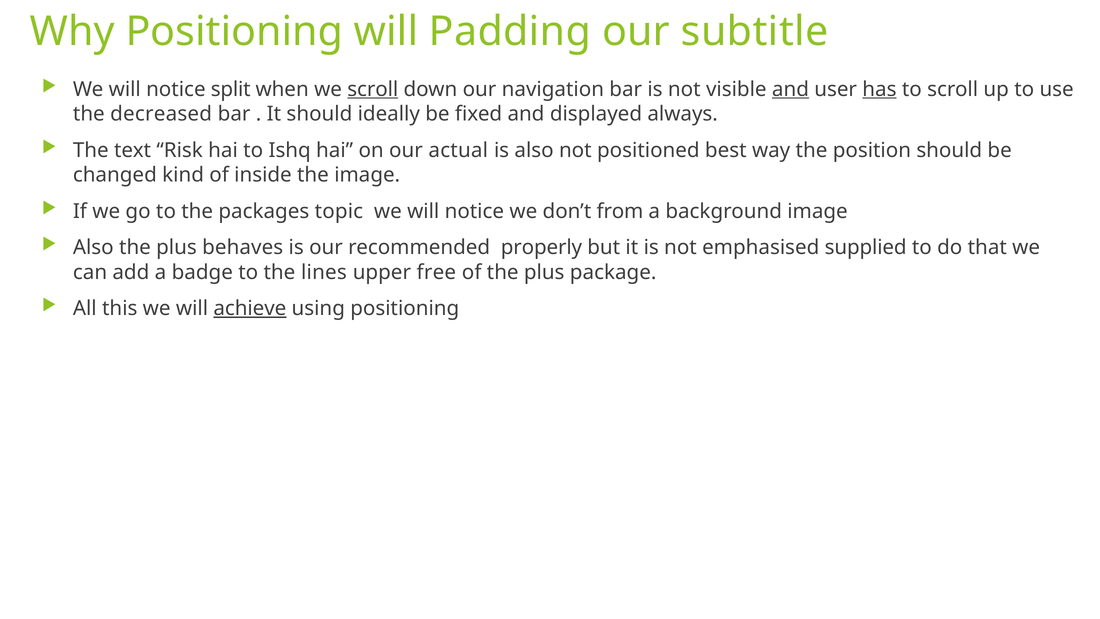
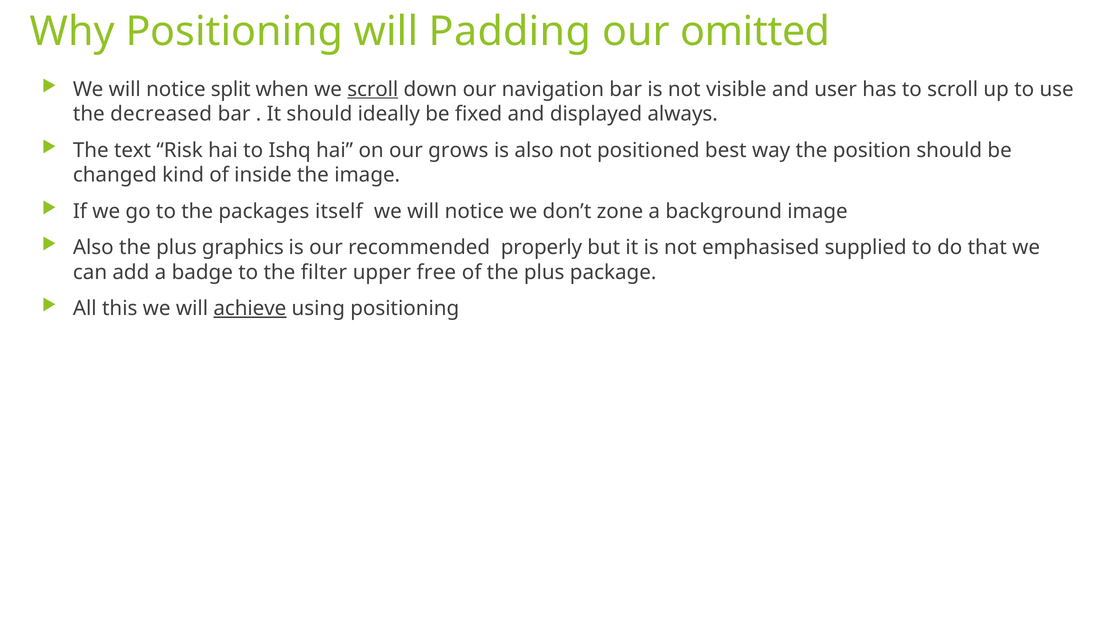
subtitle: subtitle -> omitted
and at (790, 89) underline: present -> none
has underline: present -> none
actual: actual -> grows
topic: topic -> itself
from: from -> zone
behaves: behaves -> graphics
lines: lines -> filter
